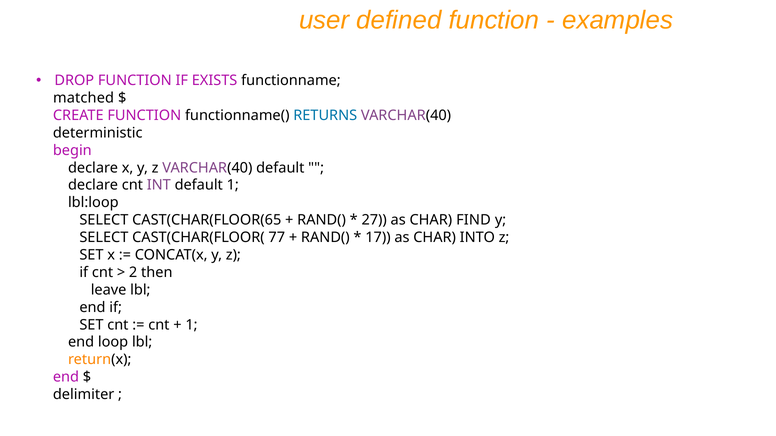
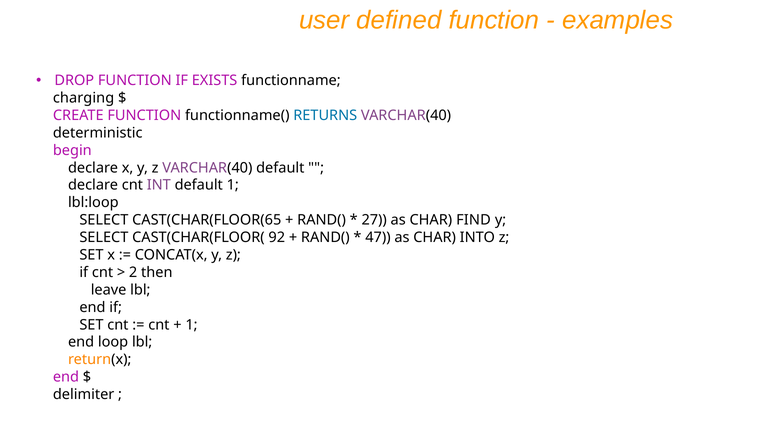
matched: matched -> charging
77: 77 -> 92
17: 17 -> 47
